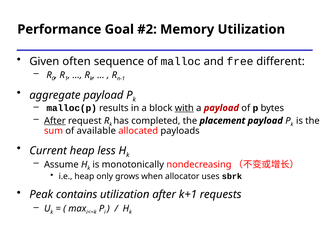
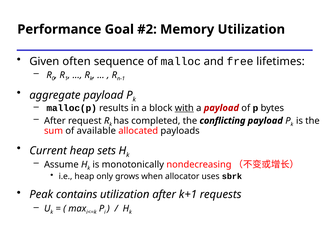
different: different -> lifetimes
After at (55, 121) underline: present -> none
placement: placement -> conflicting
less: less -> sets
